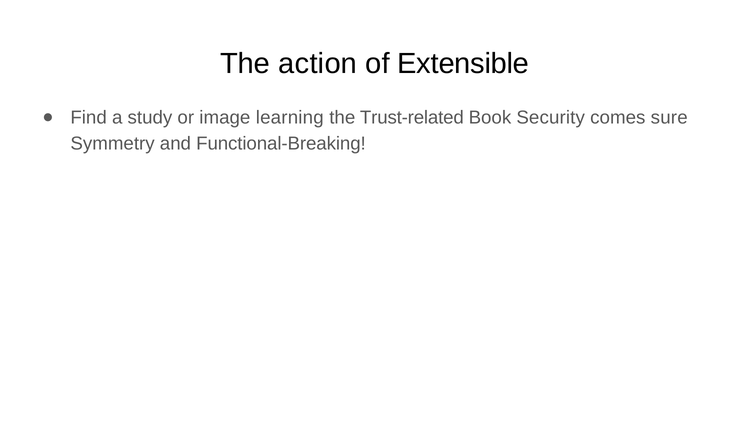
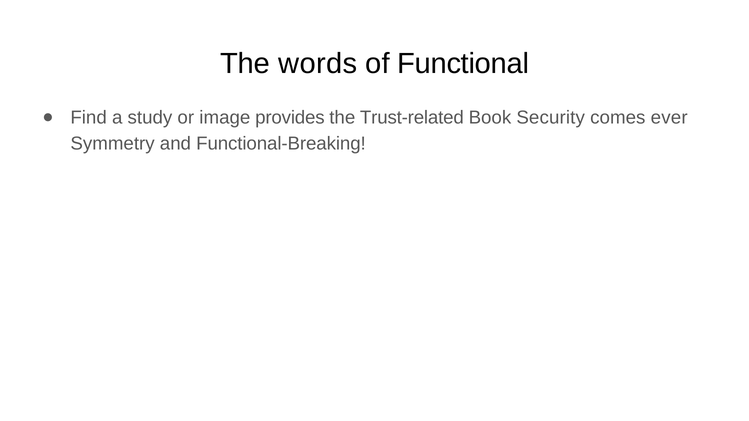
action: action -> words
Extensible: Extensible -> Functional
learning: learning -> provides
sure: sure -> ever
